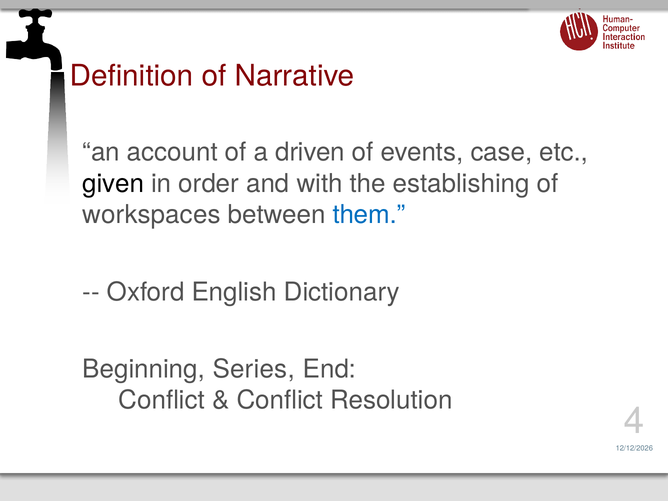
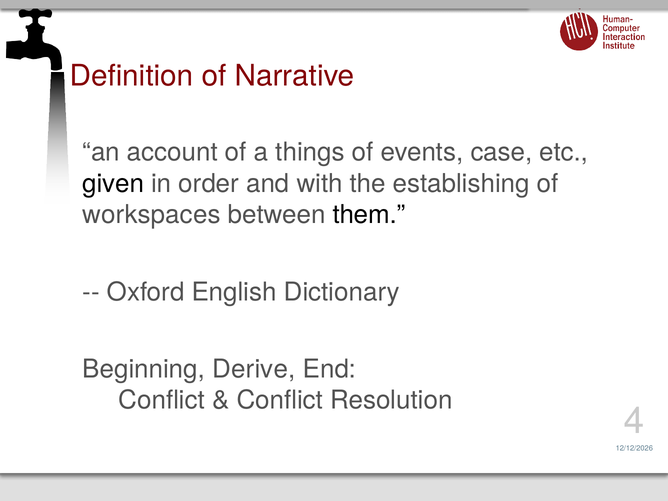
driven: driven -> things
them colour: blue -> black
Series: Series -> Derive
